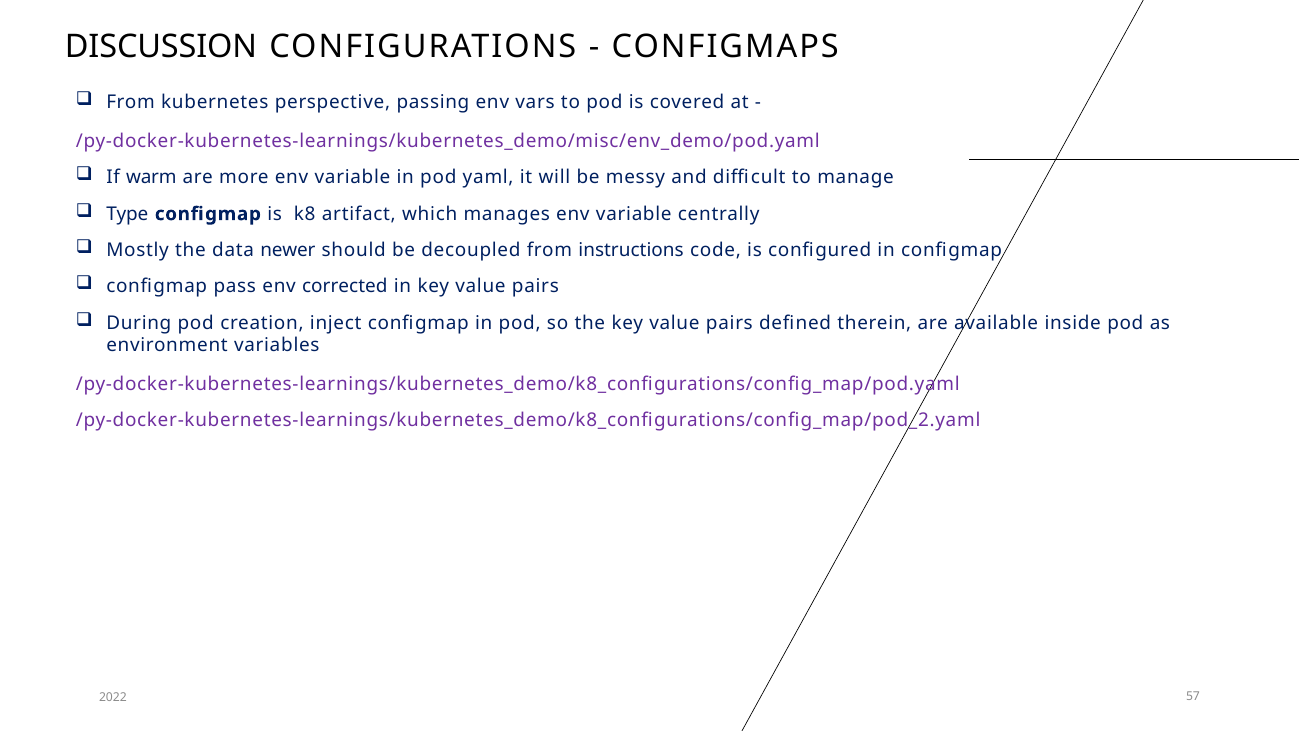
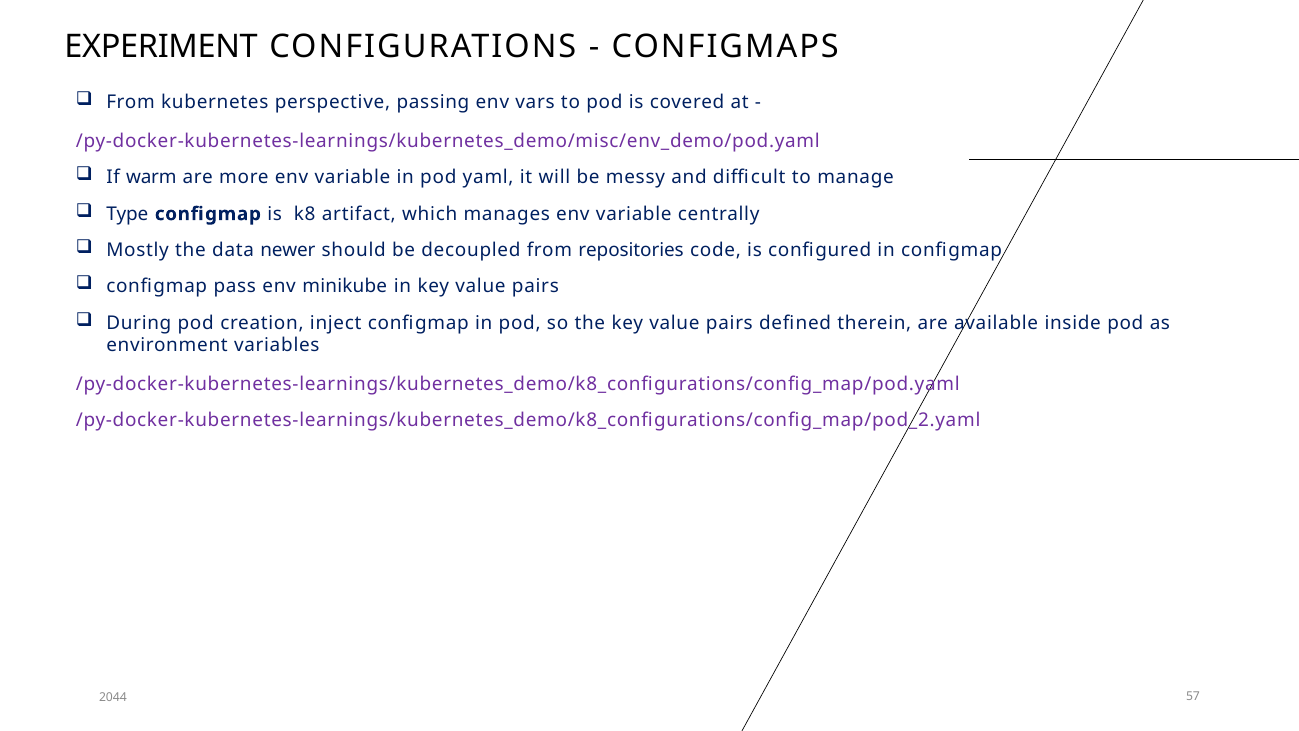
DISCUSSION: DISCUSSION -> EXPERIMENT
instructions: instructions -> repositories
corrected: corrected -> minikube
2022: 2022 -> 2044
